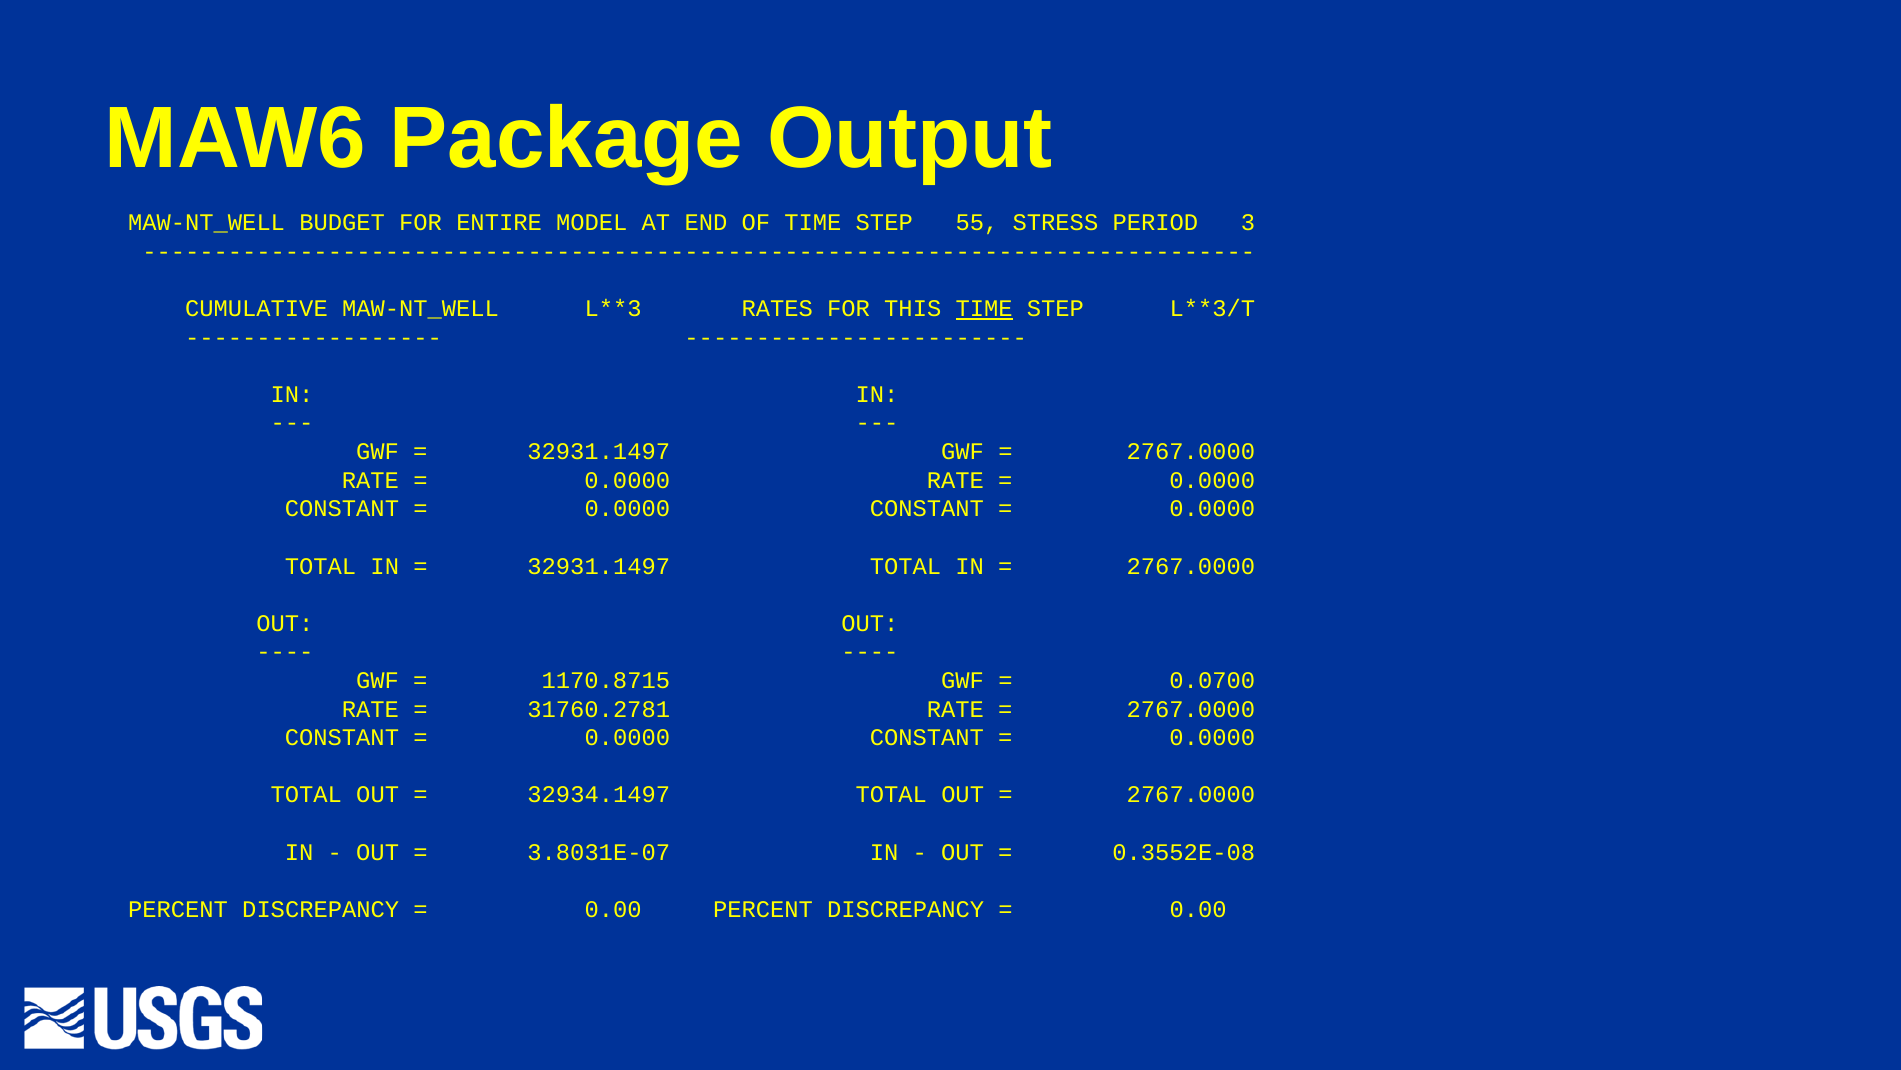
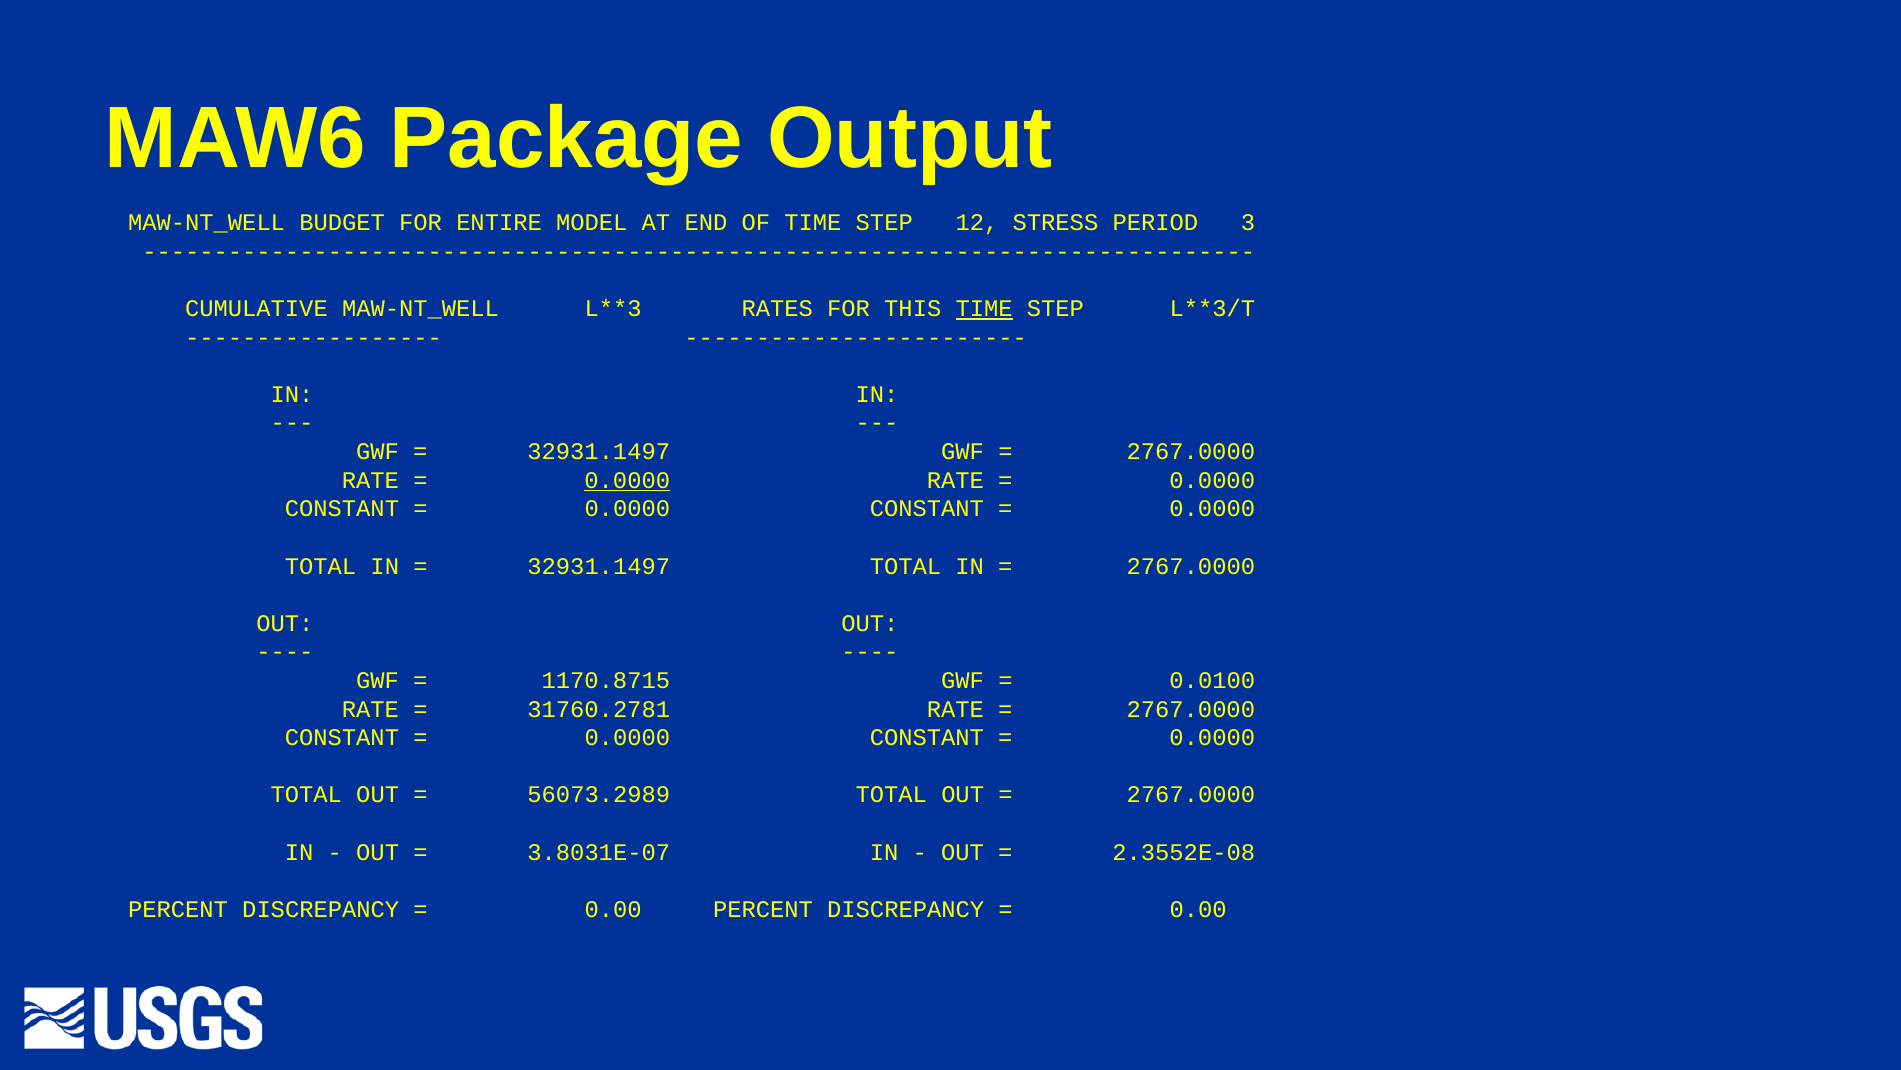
55: 55 -> 12
0.0000 at (627, 480) underline: none -> present
0.0700: 0.0700 -> 0.0100
32934.1497: 32934.1497 -> 56073.2989
0.3552E-08: 0.3552E-08 -> 2.3552E-08
